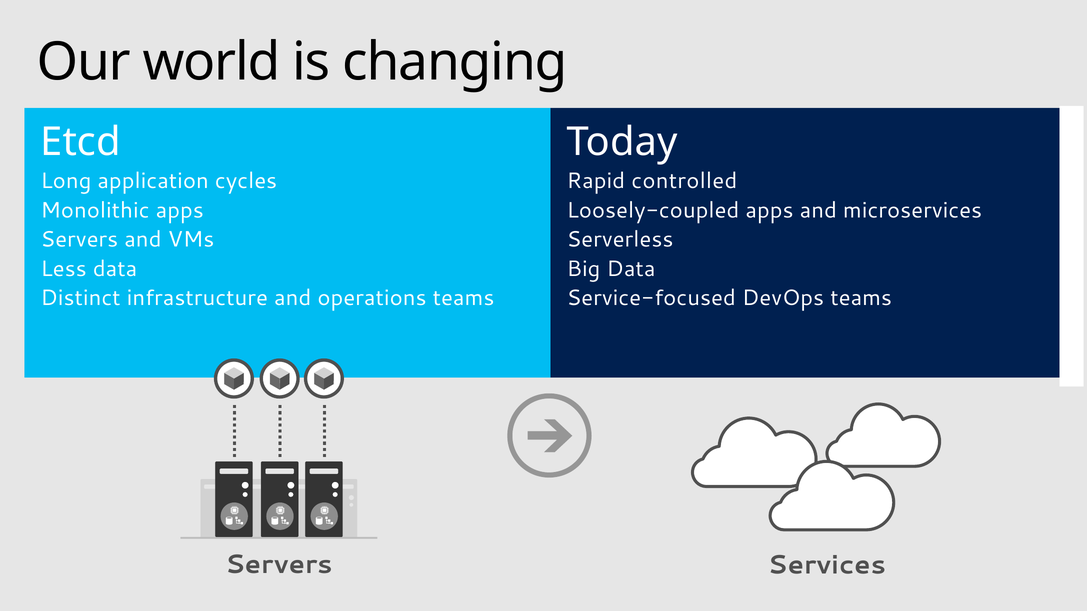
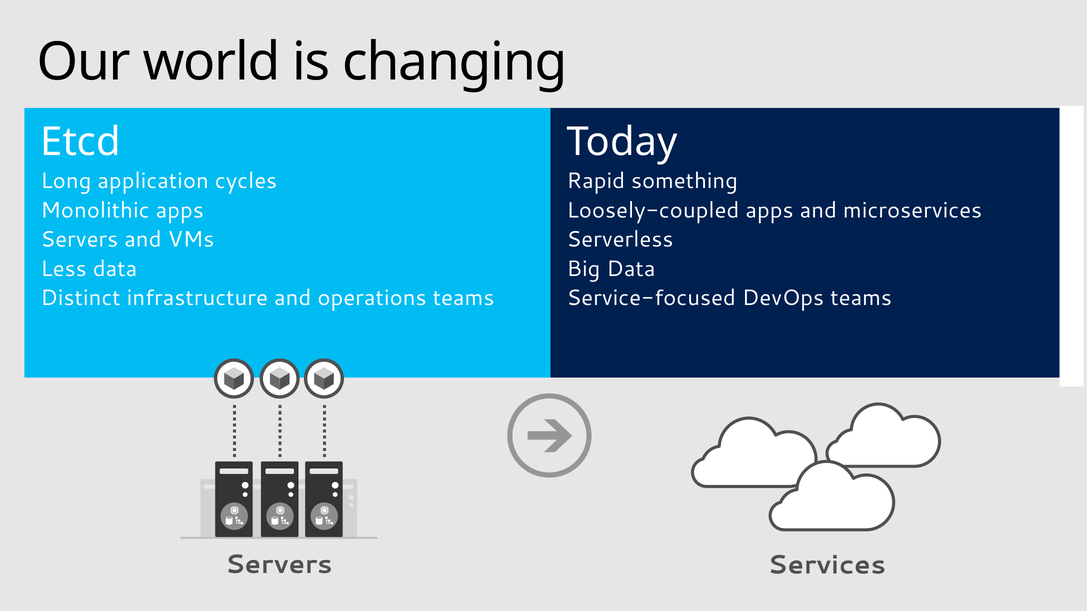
controlled: controlled -> something
